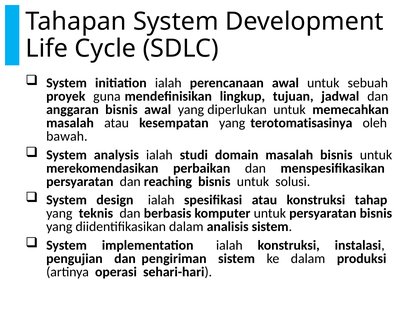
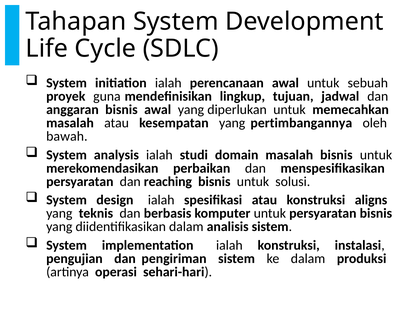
terotomatisasinya: terotomatisasinya -> pertimbangannya
tahap: tahap -> aligns
